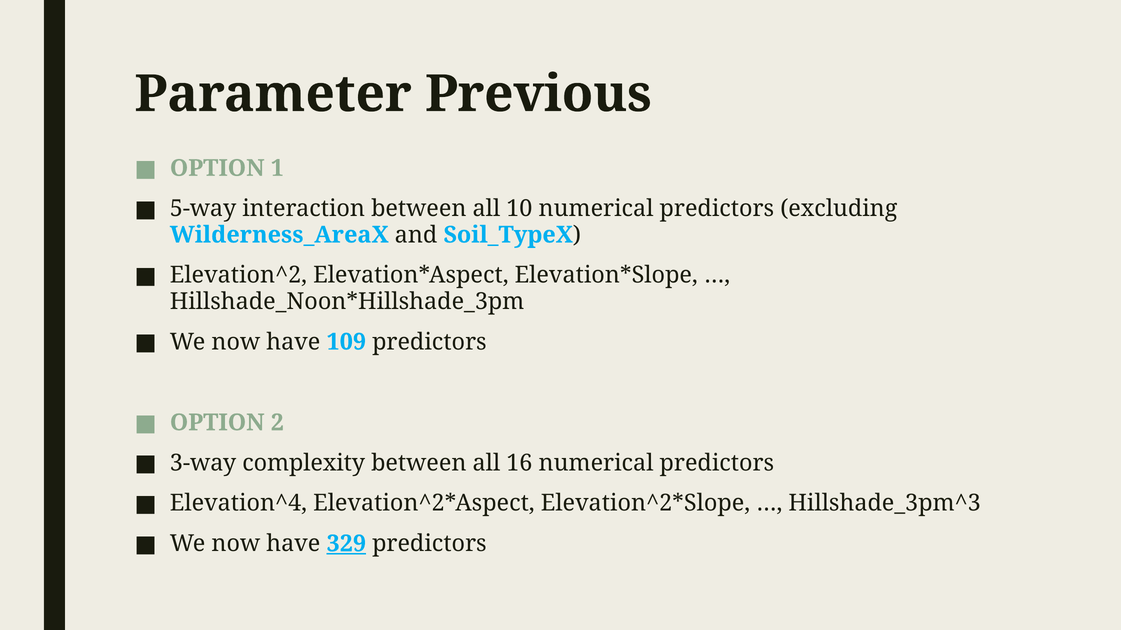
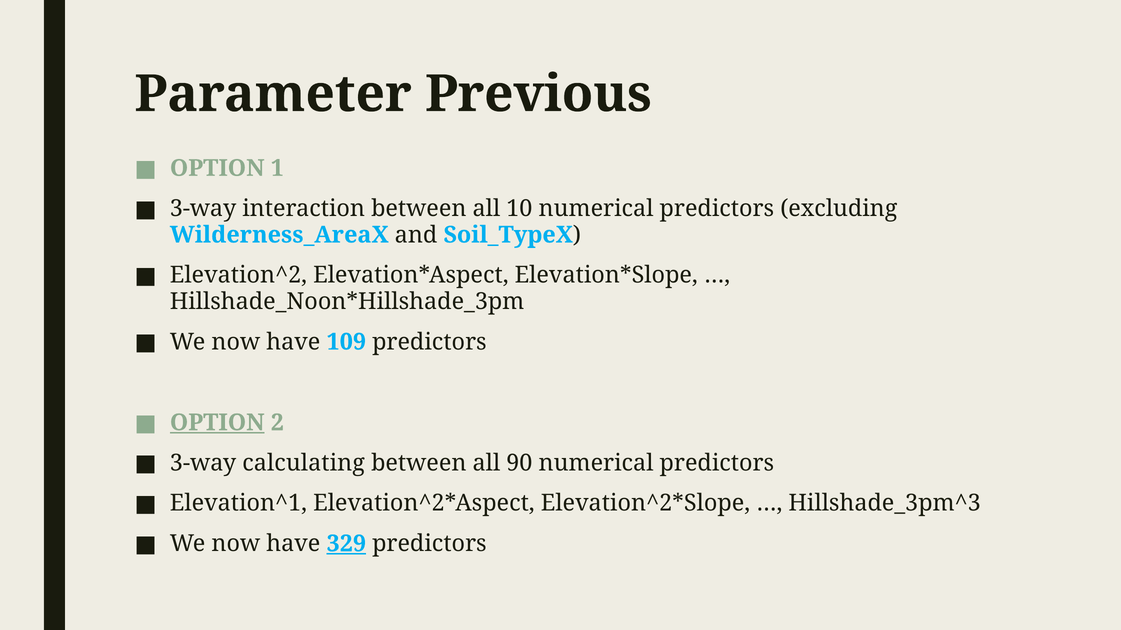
5-way at (203, 209): 5-way -> 3-way
OPTION at (217, 423) underline: none -> present
complexity: complexity -> calculating
16: 16 -> 90
Elevation^4: Elevation^4 -> Elevation^1
